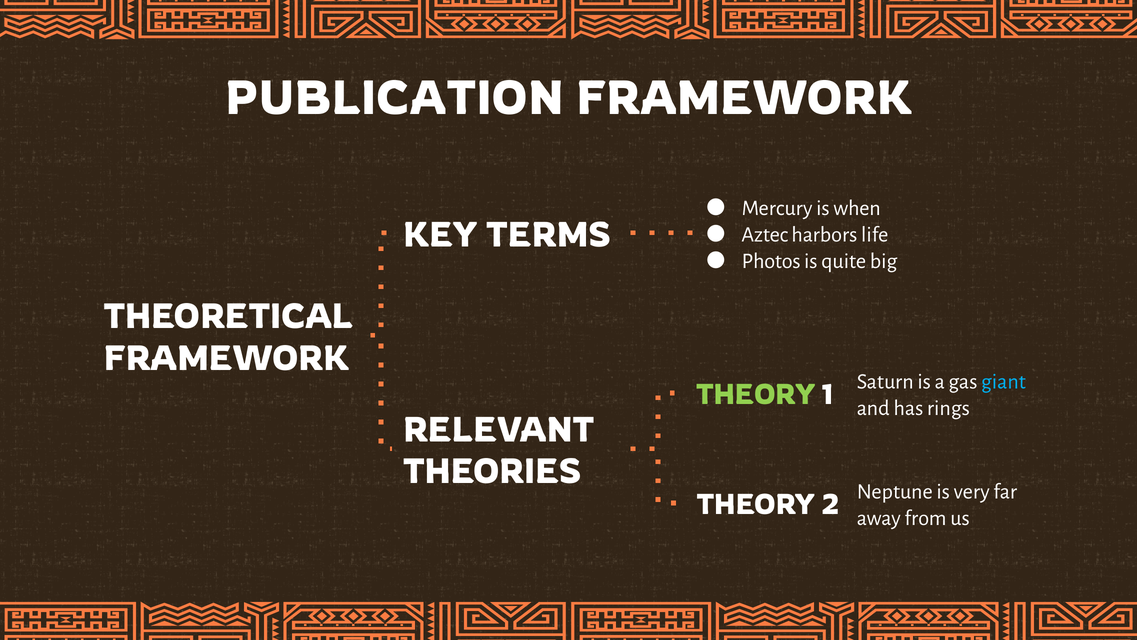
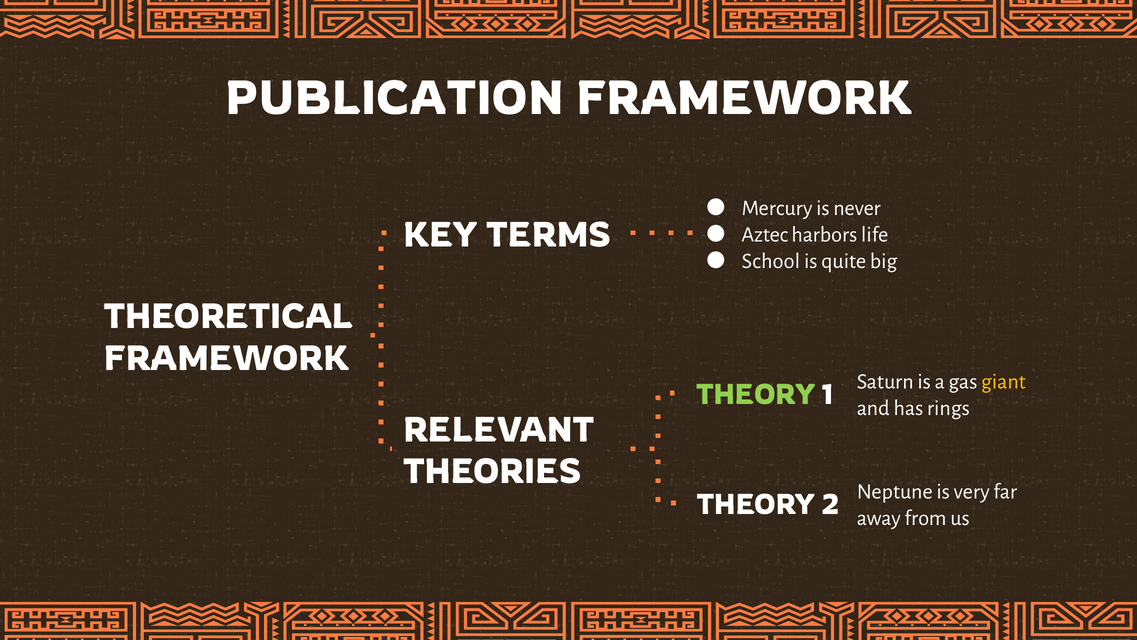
when: when -> never
Photos: Photos -> School
giant colour: light blue -> yellow
